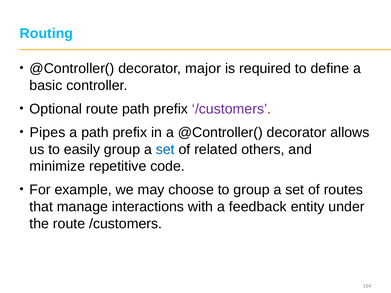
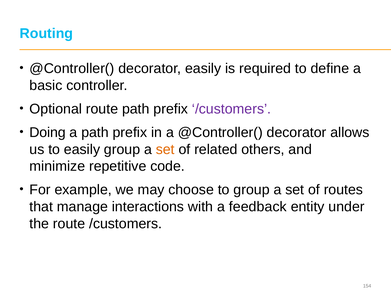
decorator major: major -> easily
Pipes: Pipes -> Doing
set at (165, 149) colour: blue -> orange
